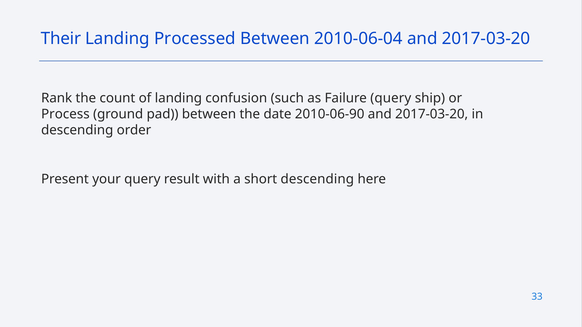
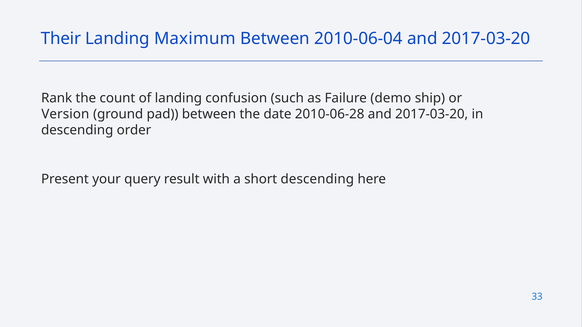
Processed: Processed -> Maximum
Failure query: query -> demo
Process: Process -> Version
2010-06-90: 2010-06-90 -> 2010-06-28
